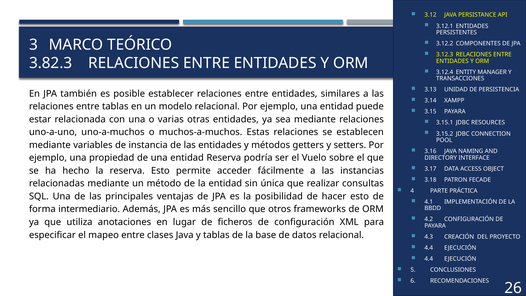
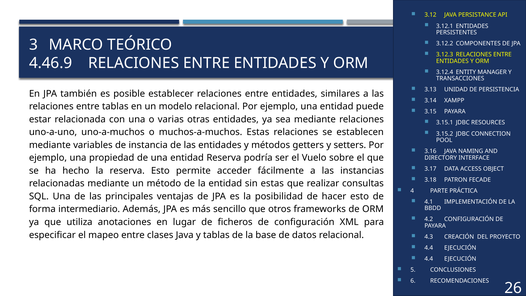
3.82.3: 3.82.3 -> 4.46.9
sin única: única -> estas
